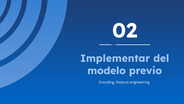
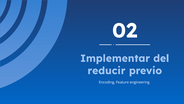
modelo: modelo -> reducir
